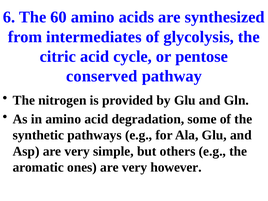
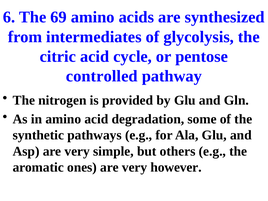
60: 60 -> 69
conserved: conserved -> controlled
